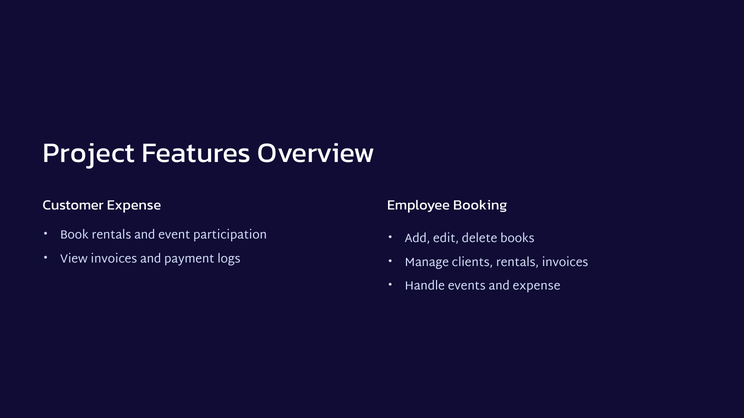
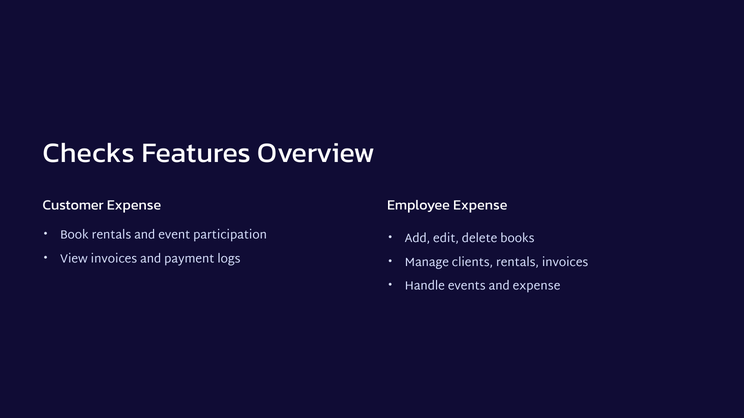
Project: Project -> Checks
Employee Booking: Booking -> Expense
